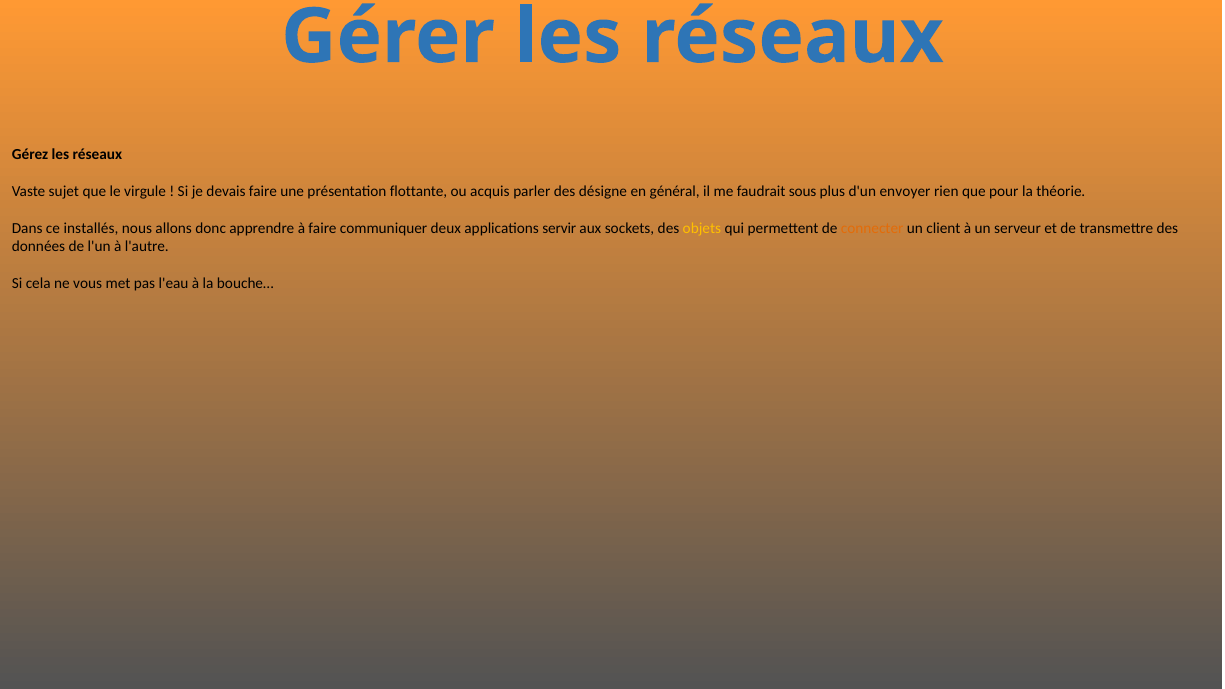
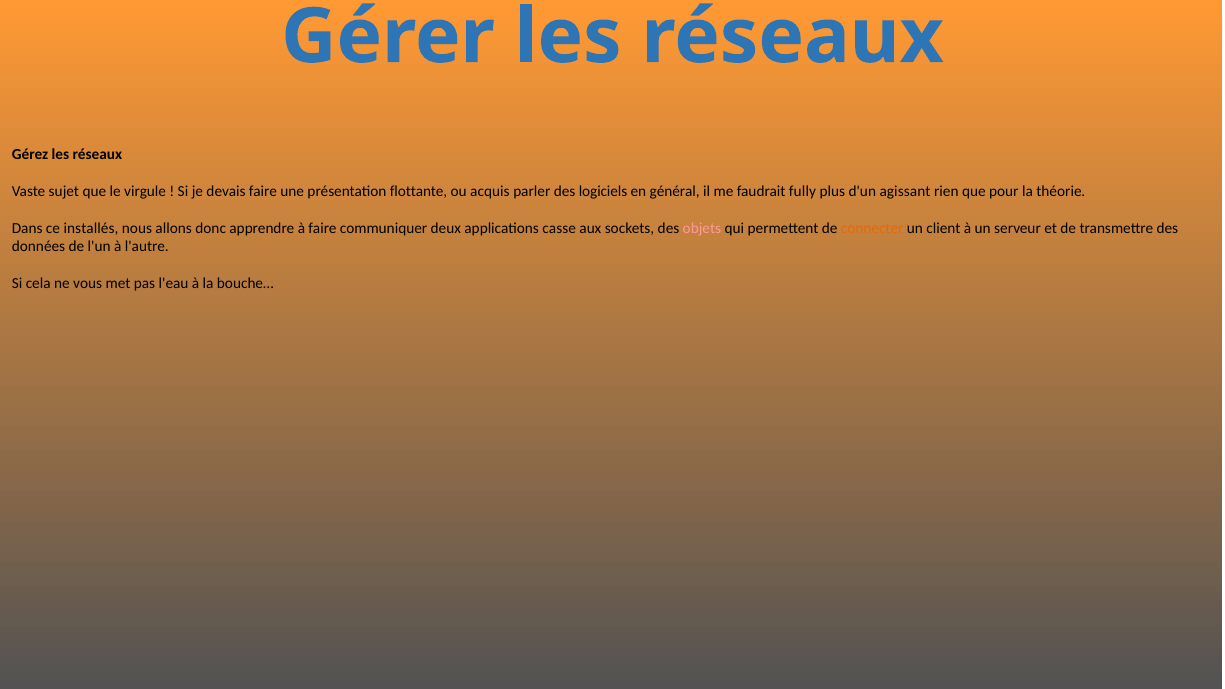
désigne: désigne -> logiciels
sous: sous -> fully
envoyer: envoyer -> agissant
servir: servir -> casse
objets colour: yellow -> pink
